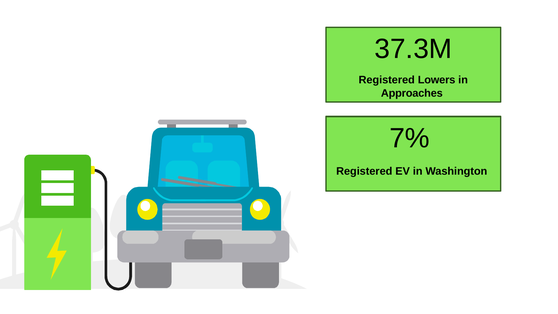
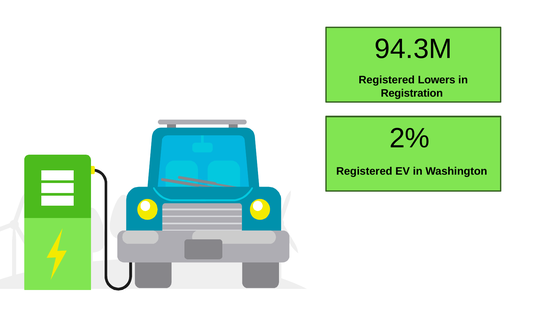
37.3M: 37.3M -> 94.3M
Approaches: Approaches -> Registration
7%: 7% -> 2%
